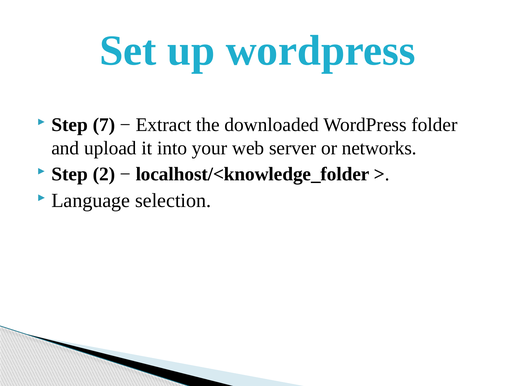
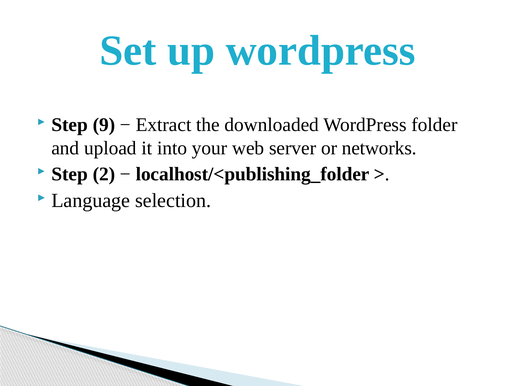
7: 7 -> 9
localhost/<knowledge_folder: localhost/<knowledge_folder -> localhost/<publishing_folder
